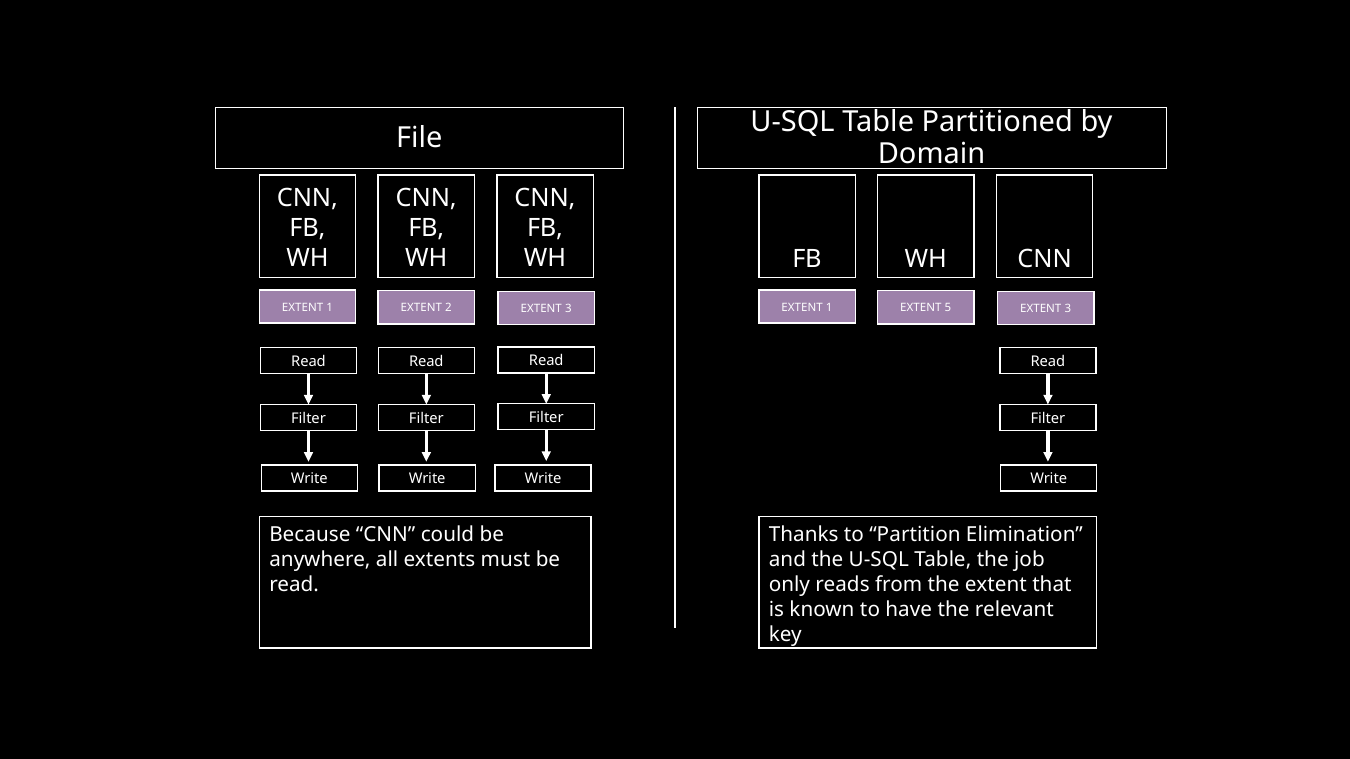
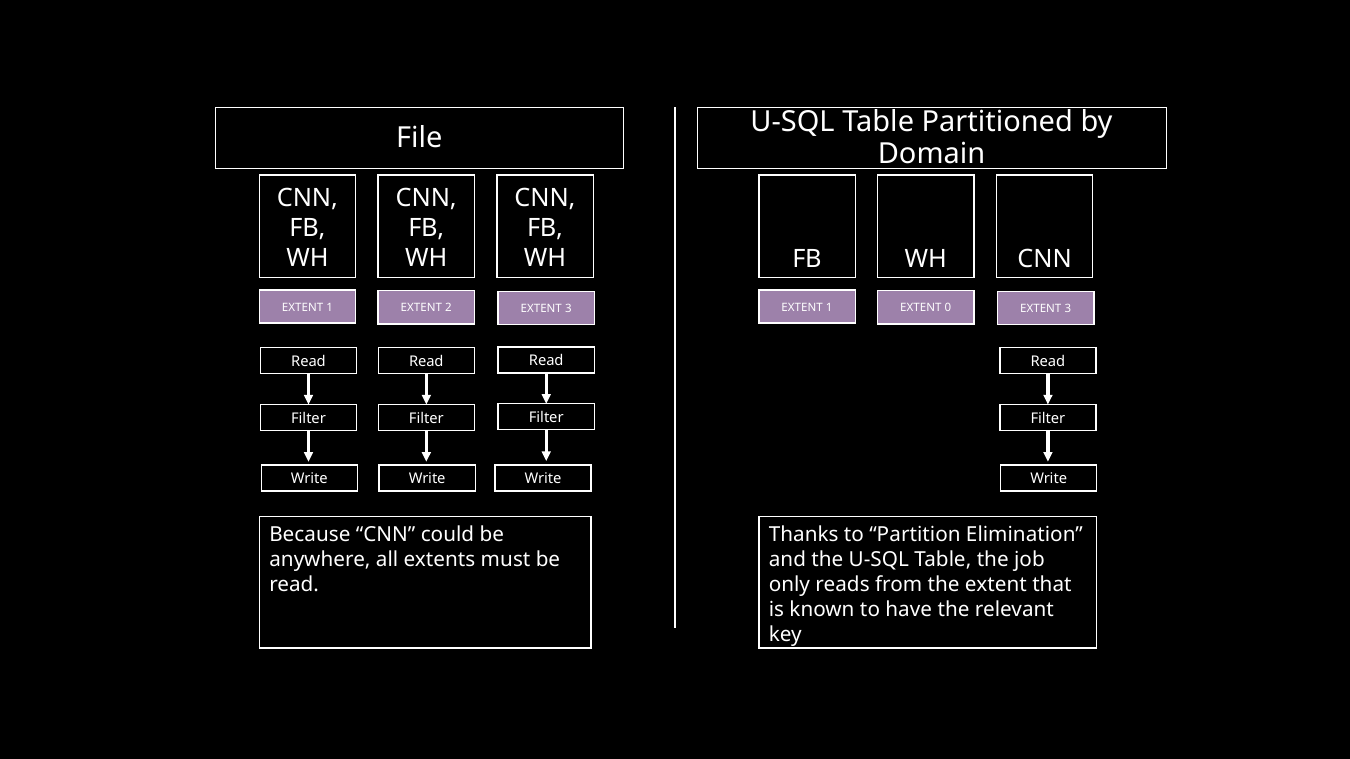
5: 5 -> 0
